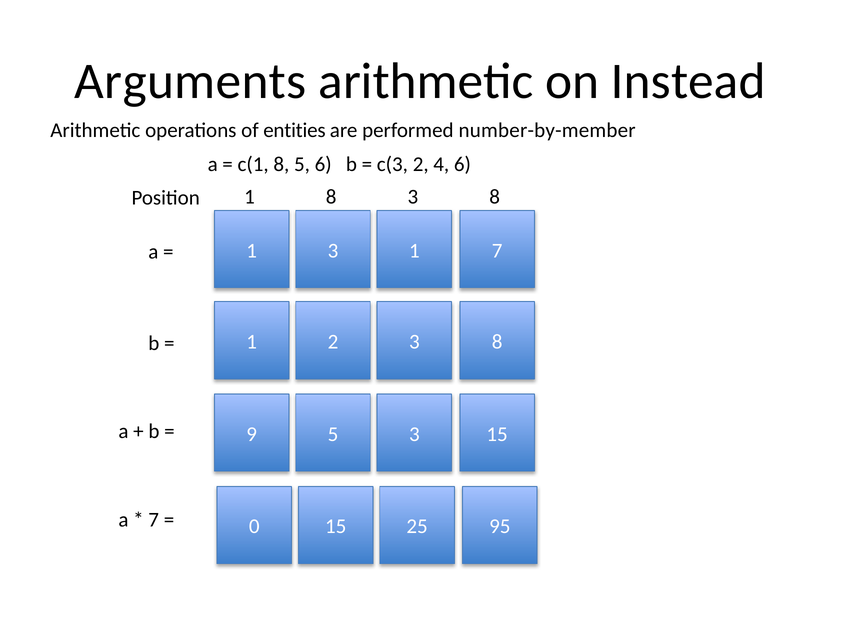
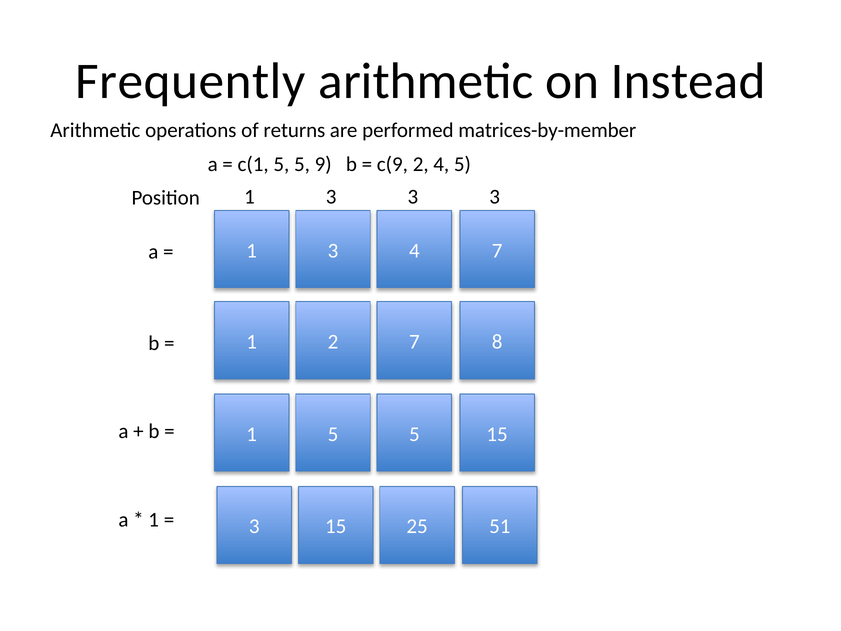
Arguments: Arguments -> Frequently
entities: entities -> returns
number-by-member: number-by-member -> matrices-by-member
c(1 8: 8 -> 5
5 6: 6 -> 9
c(3: c(3 -> c(9
4 6: 6 -> 5
Position 1 8: 8 -> 3
8 at (495, 197): 8 -> 3
3 1: 1 -> 4
2 3: 3 -> 7
9 at (252, 434): 9 -> 1
3 at (414, 434): 3 -> 5
7 at (154, 519): 7 -> 1
0 at (254, 526): 0 -> 3
95: 95 -> 51
